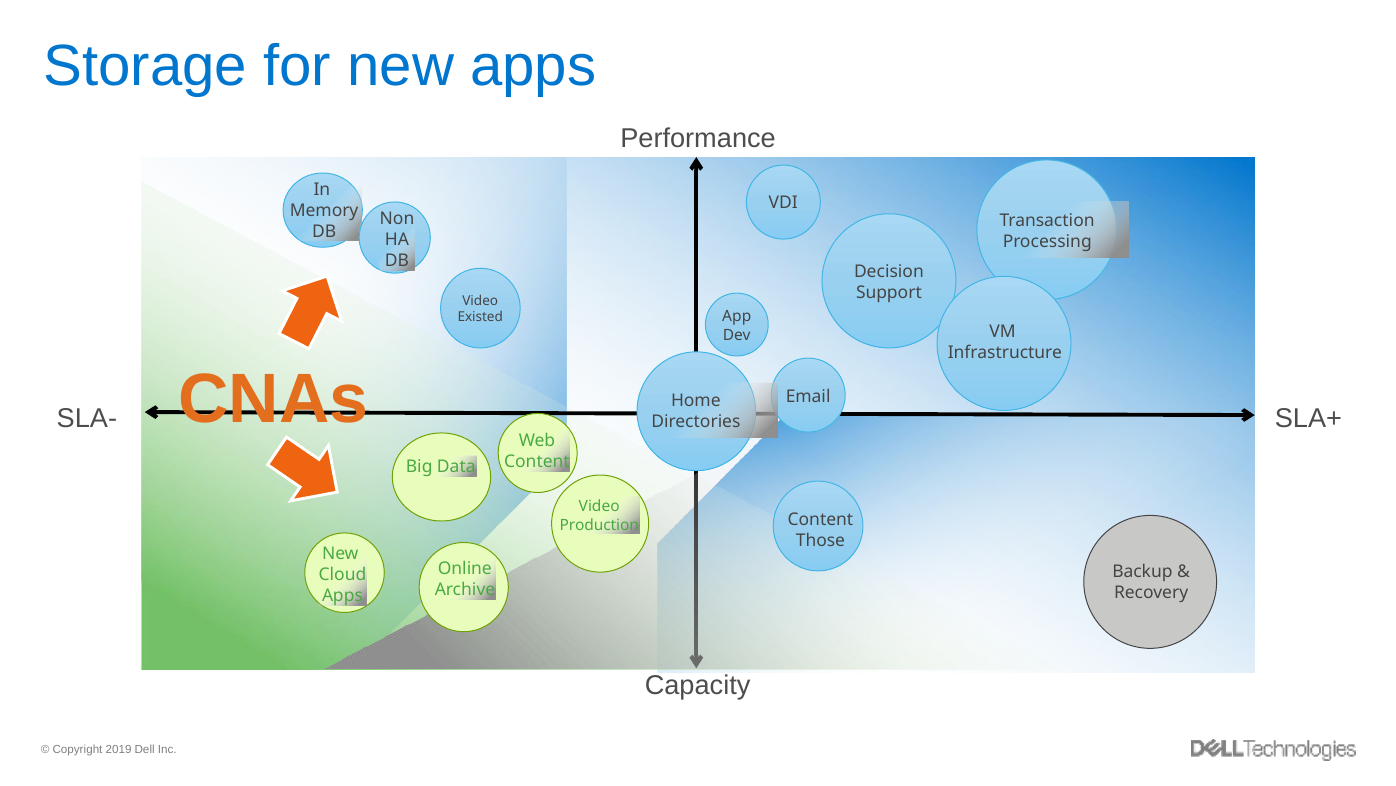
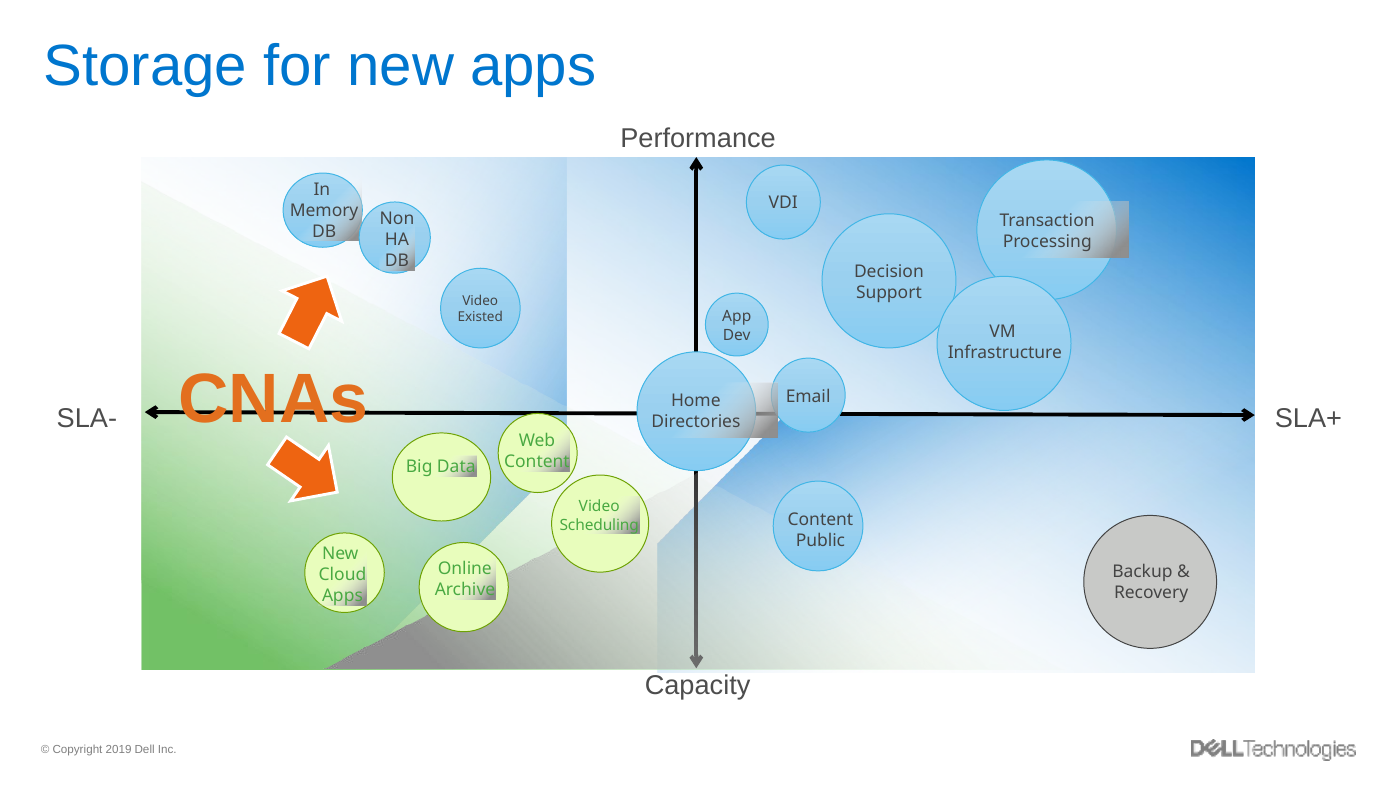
Production: Production -> Scheduling
Those: Those -> Public
